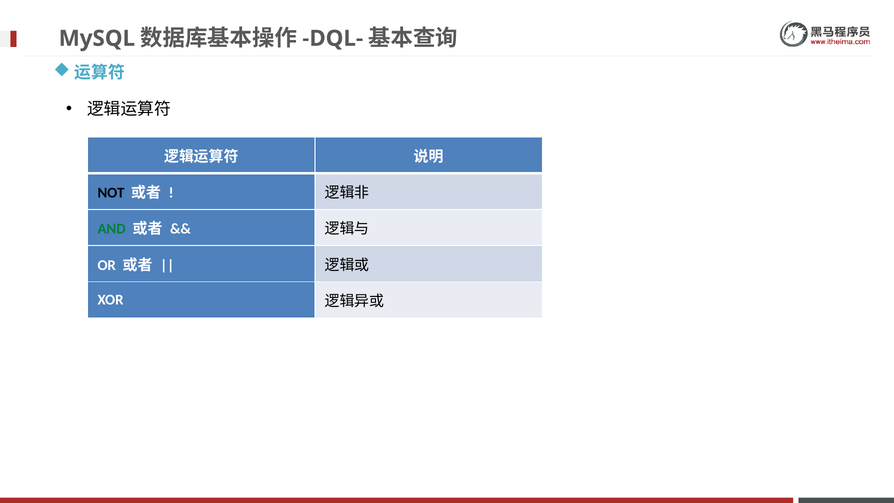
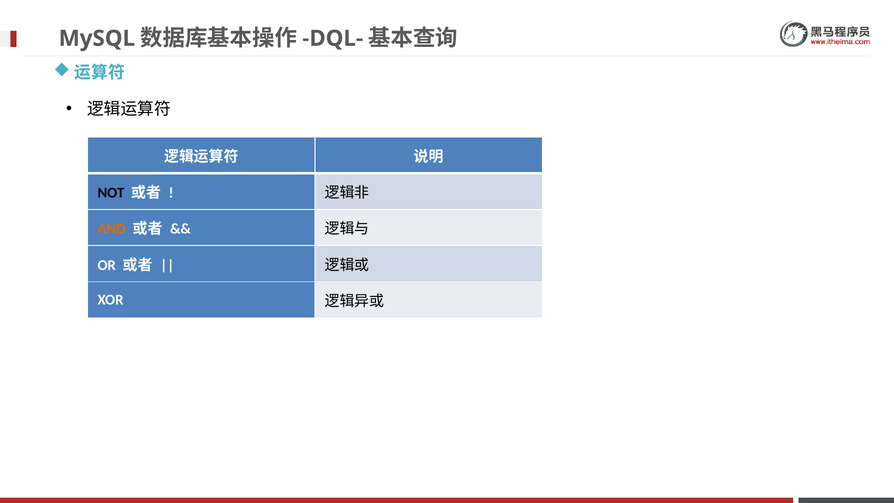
AND colour: green -> orange
